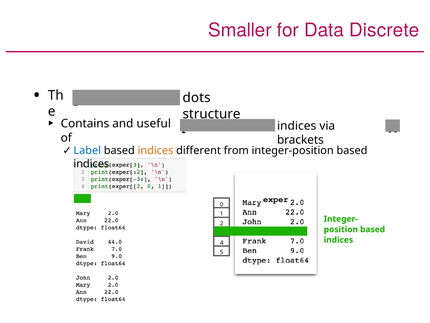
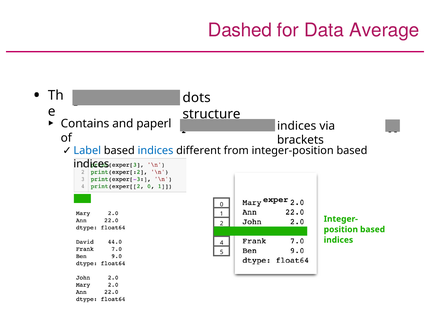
Smaller: Smaller -> Dashed
Discrete: Discrete -> Average
useful: useful -> paperl
indices at (156, 150) colour: orange -> blue
